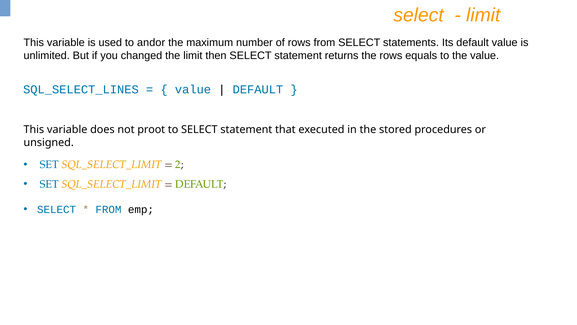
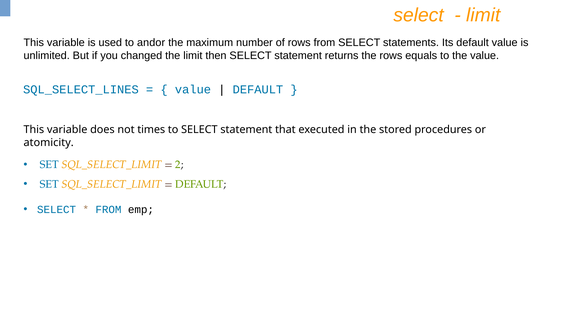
proot: proot -> times
unsigned: unsigned -> atomicity
